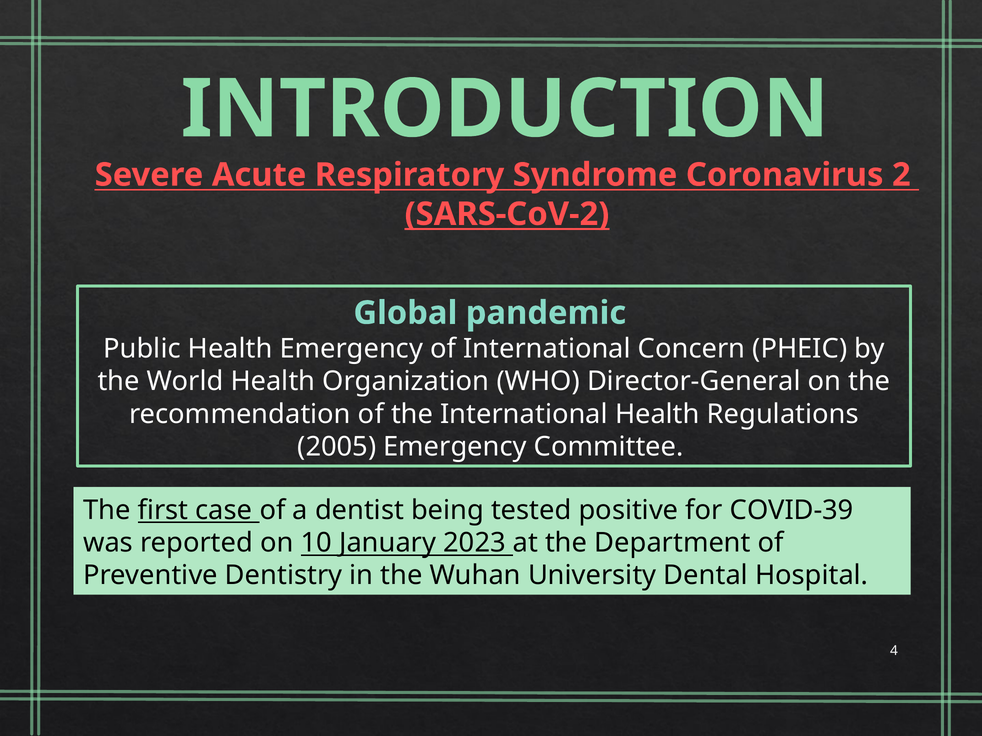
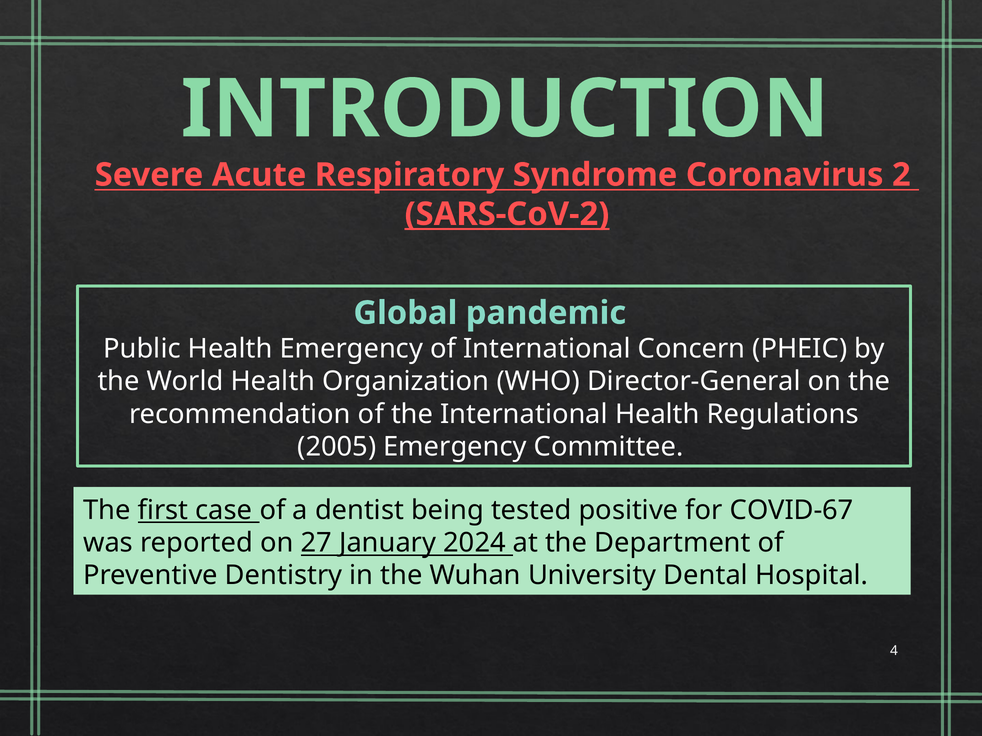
COVID-39: COVID-39 -> COVID-67
10: 10 -> 27
2023: 2023 -> 2024
